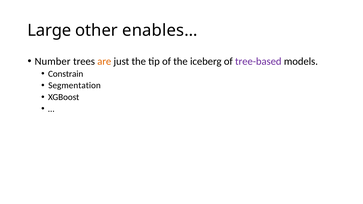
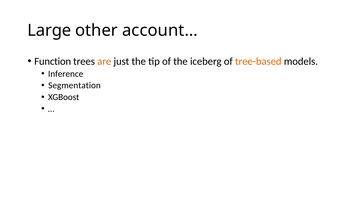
enables…: enables… -> account…
Number: Number -> Function
tree-based colour: purple -> orange
Constrain: Constrain -> Inference
